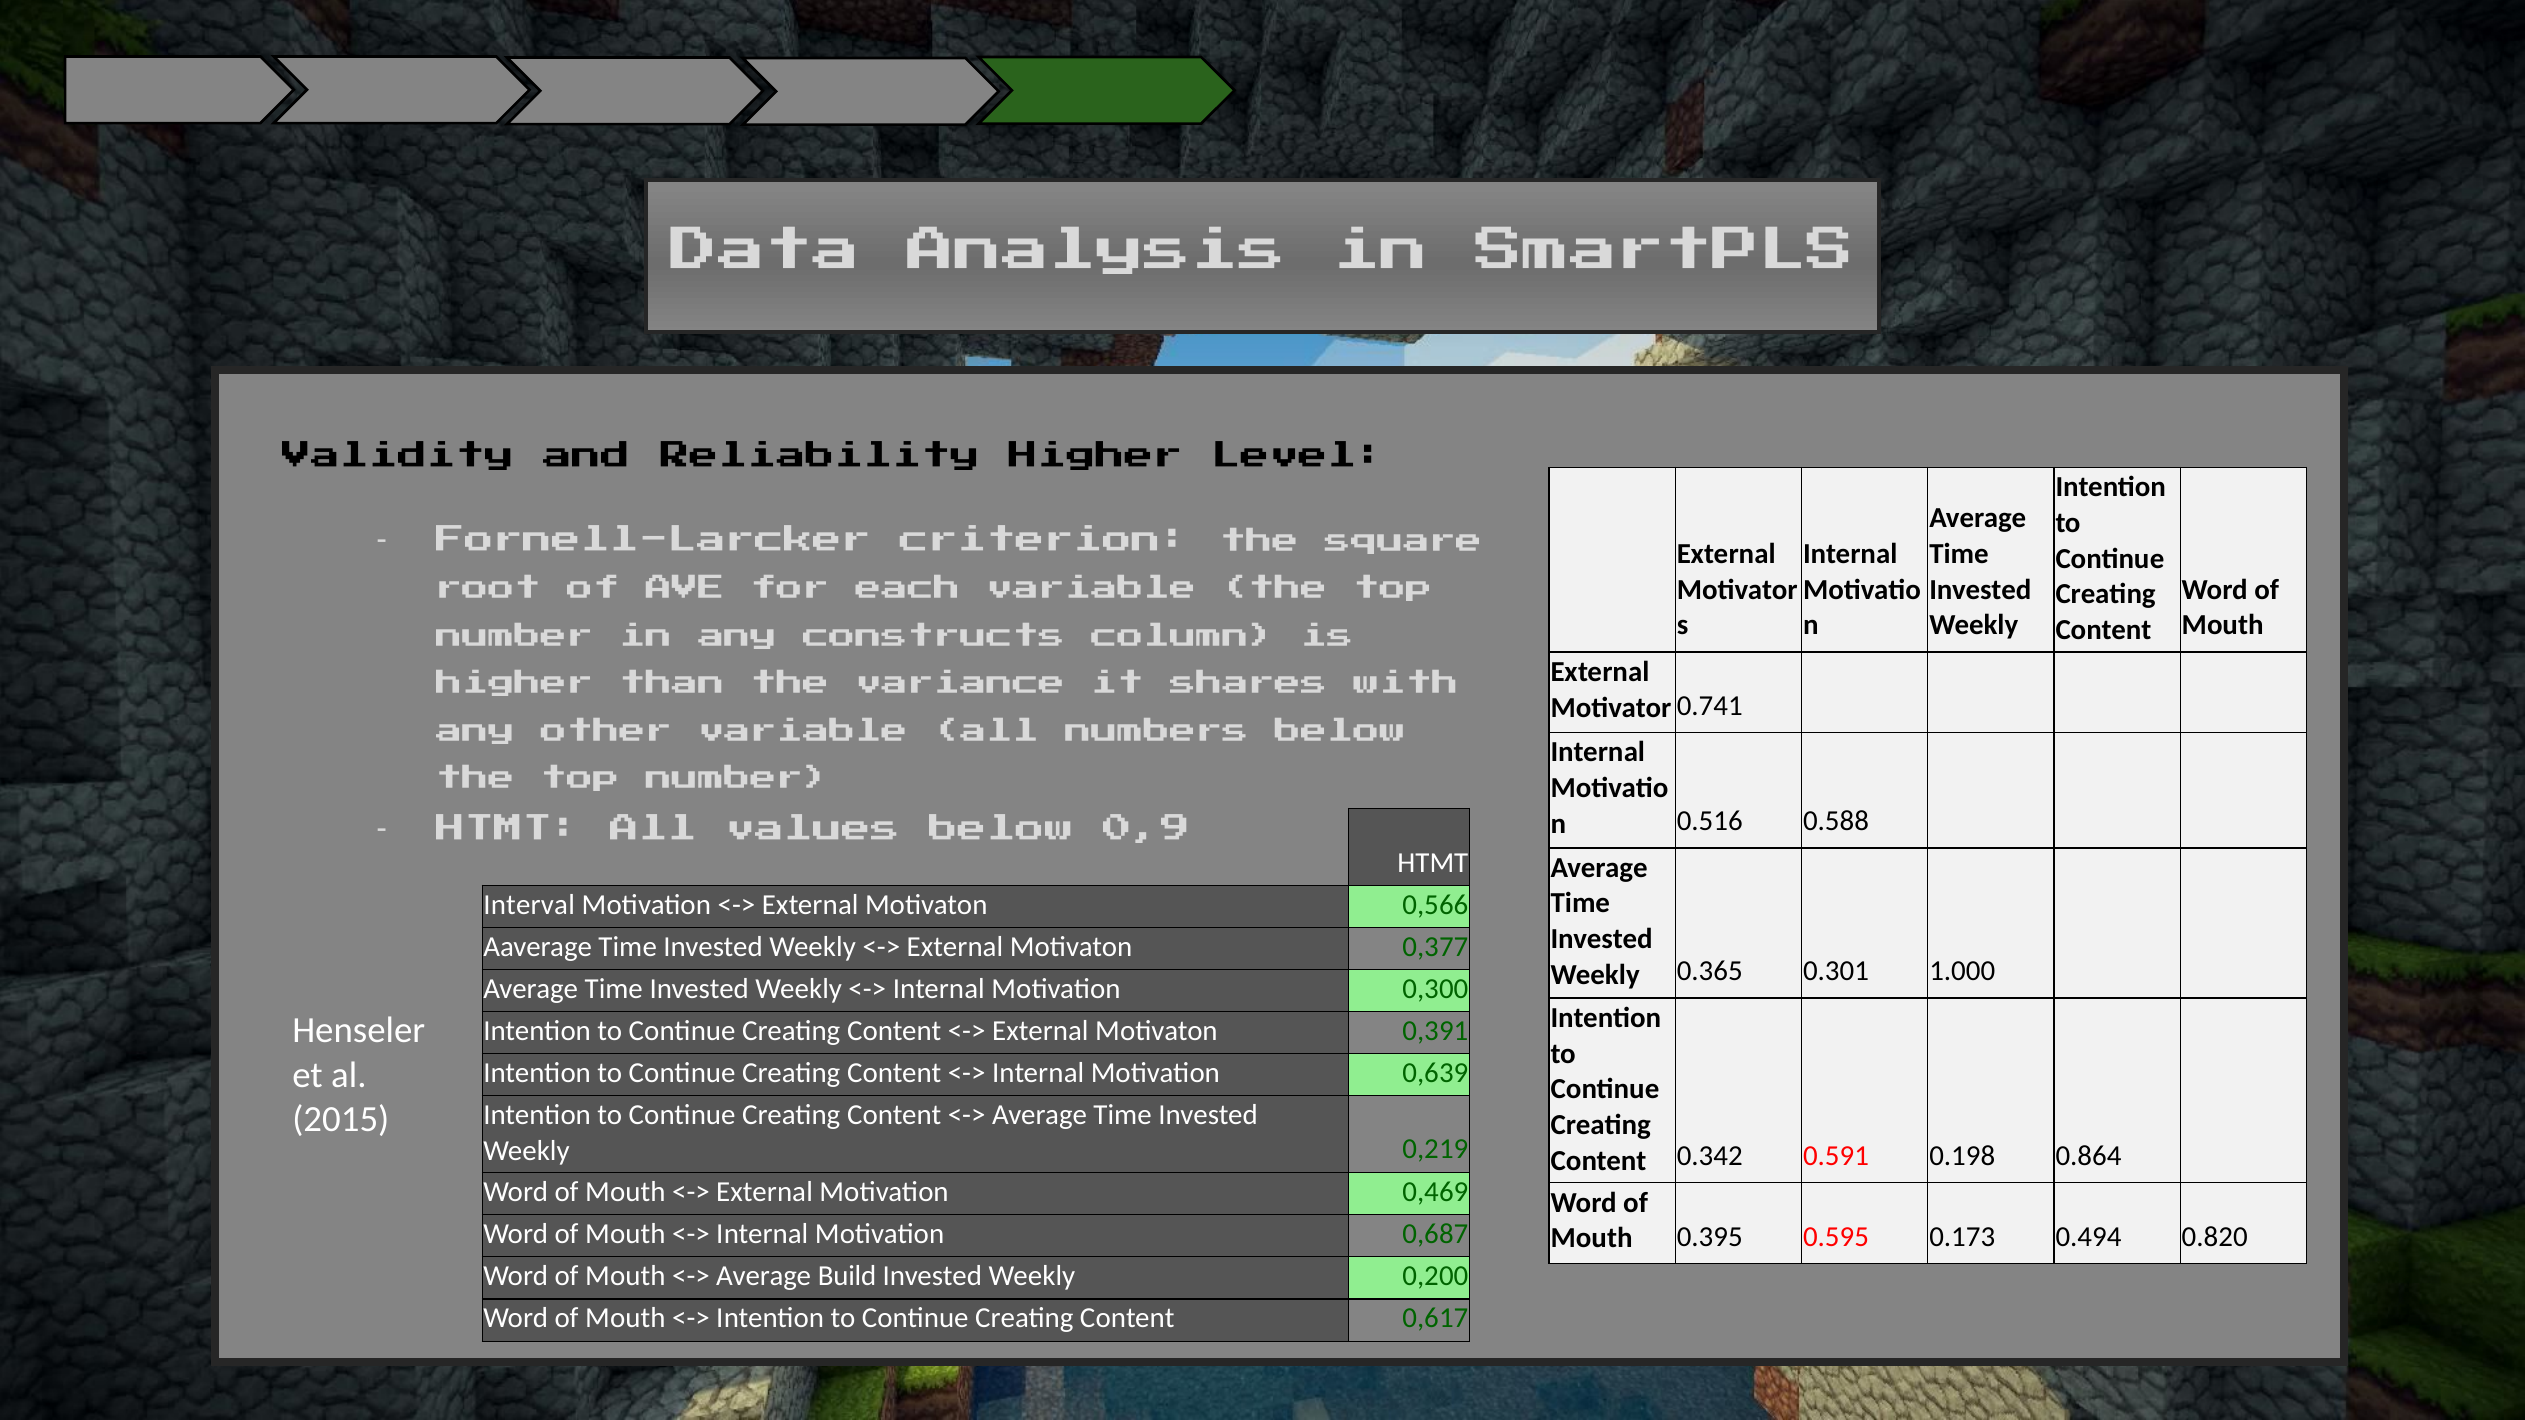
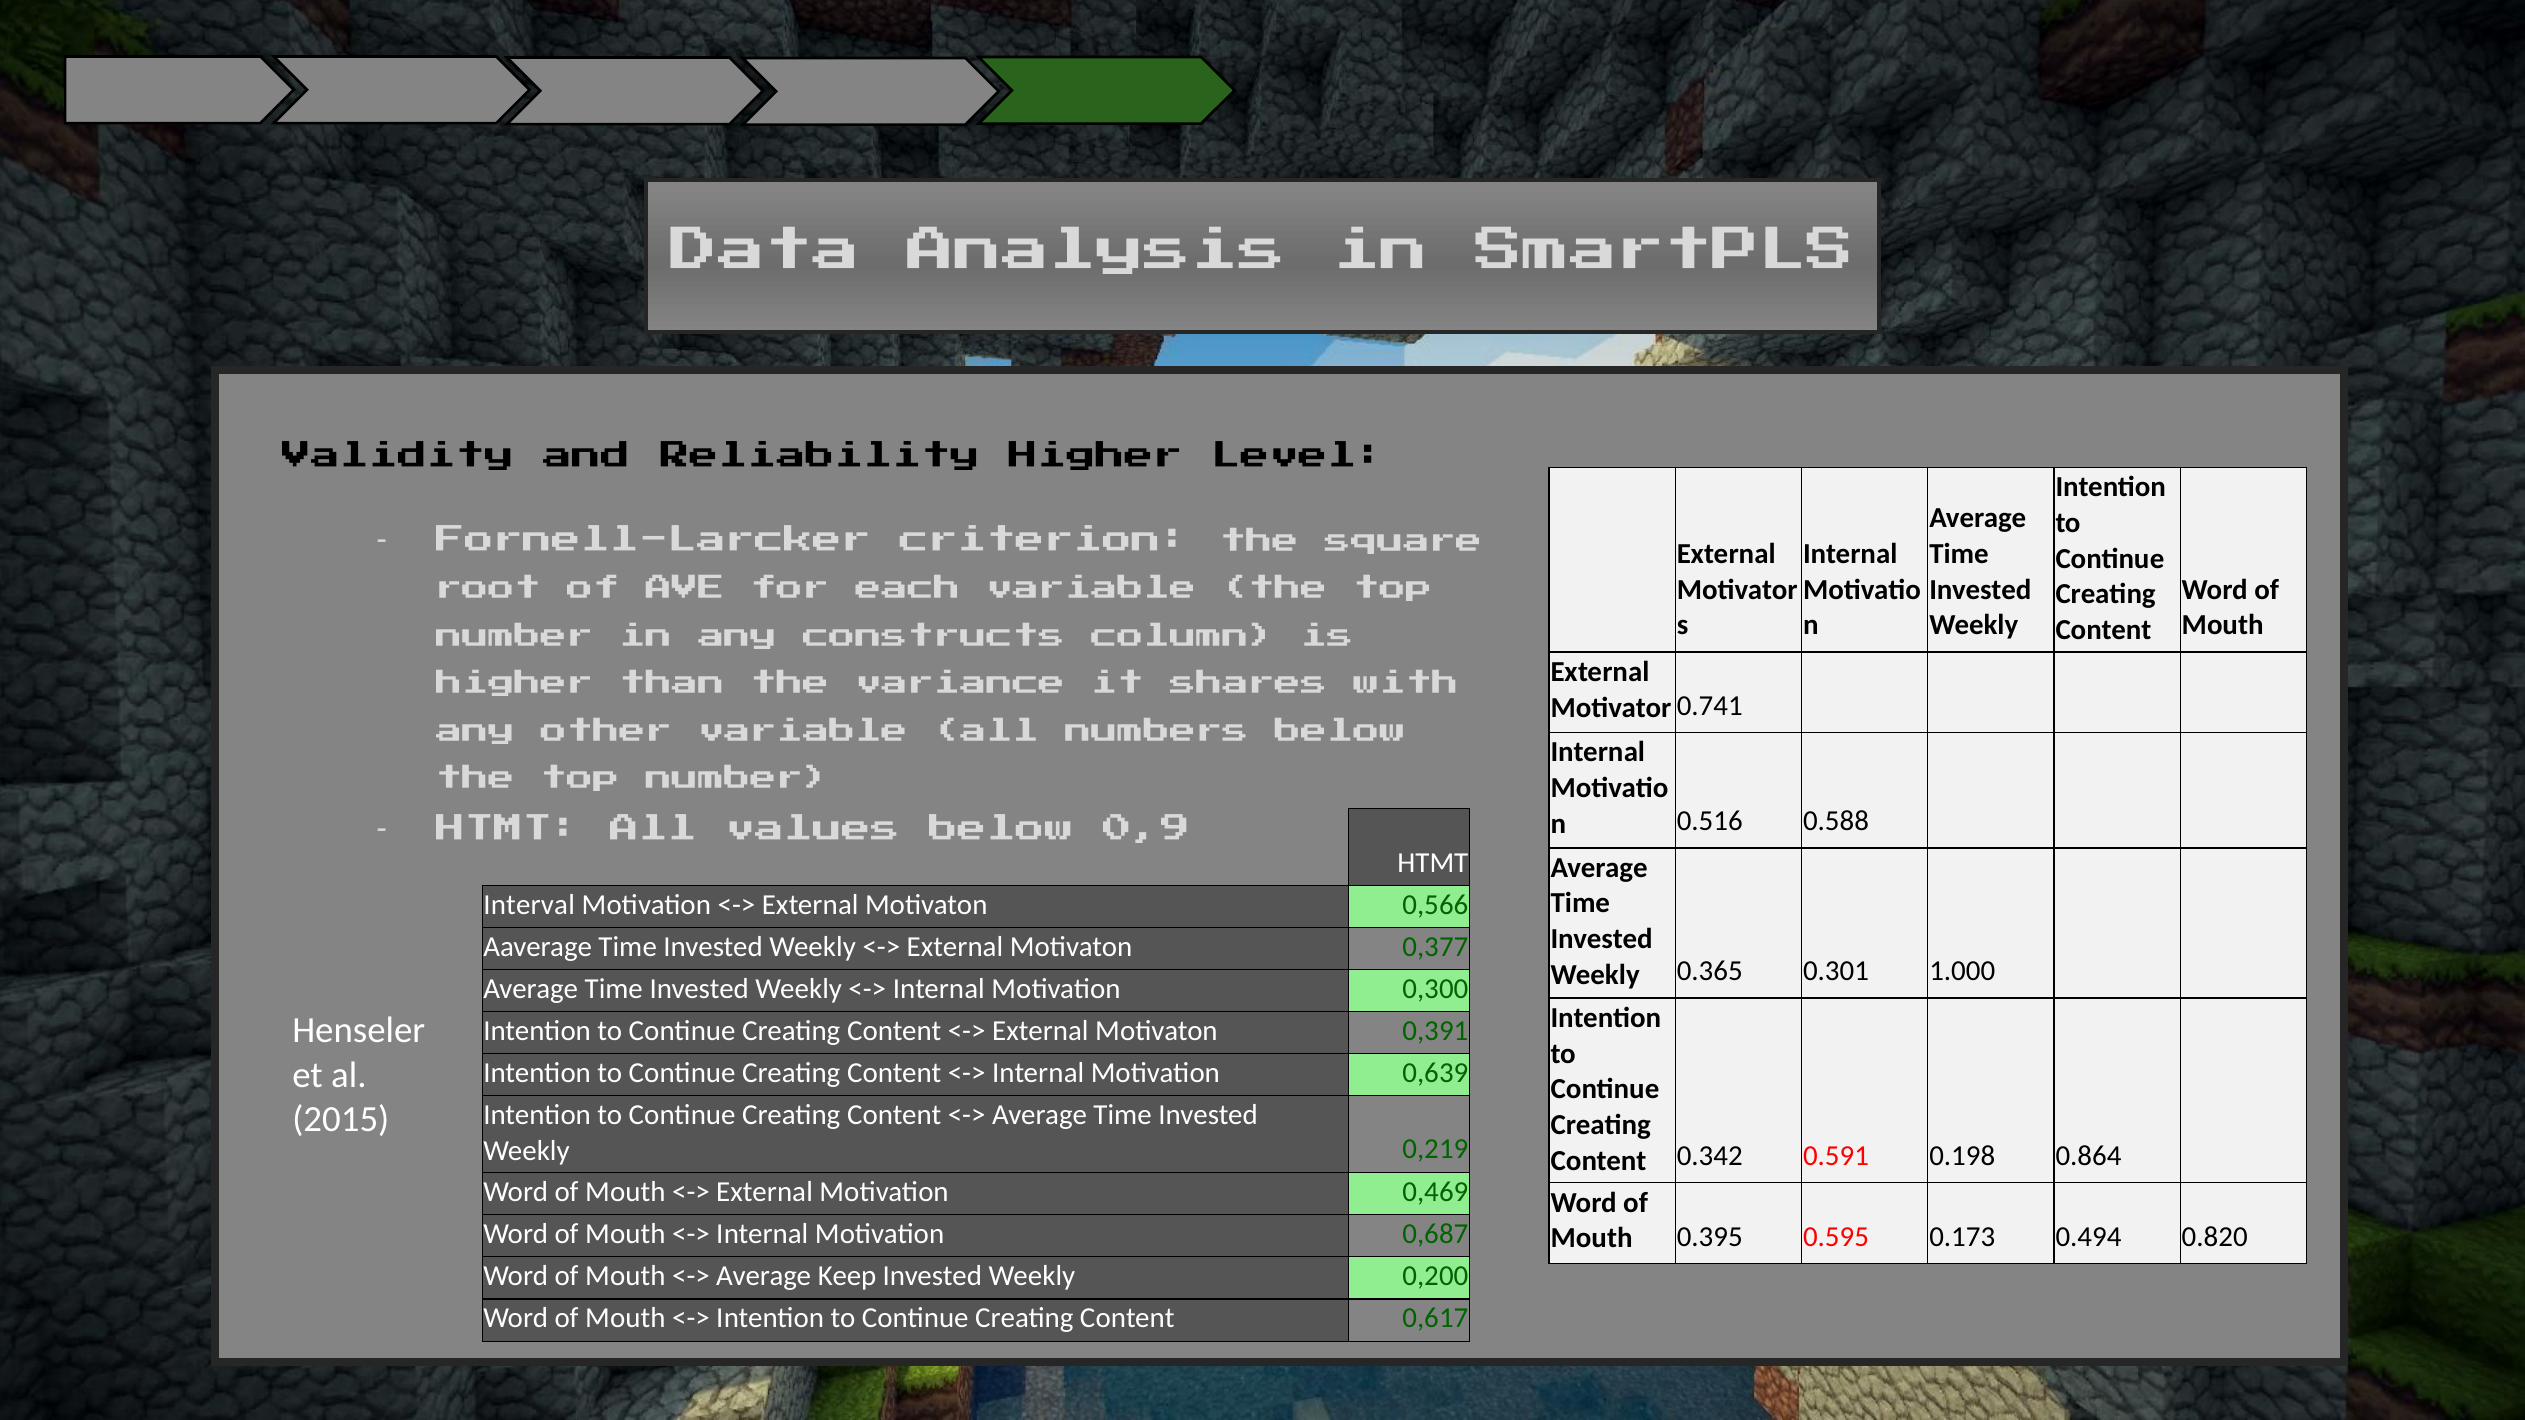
Build: Build -> Keep
